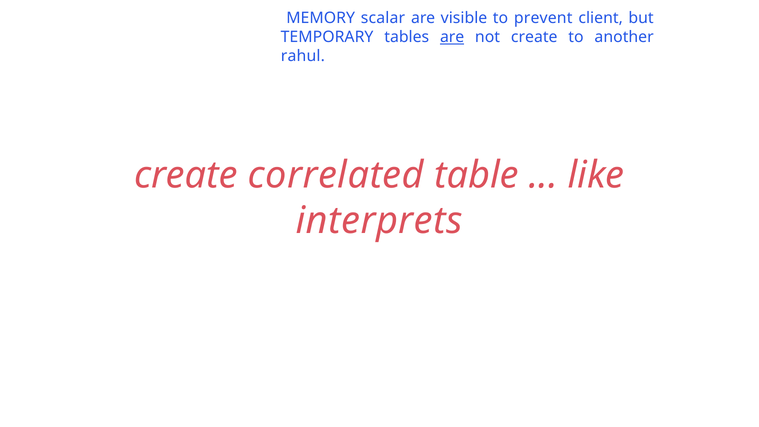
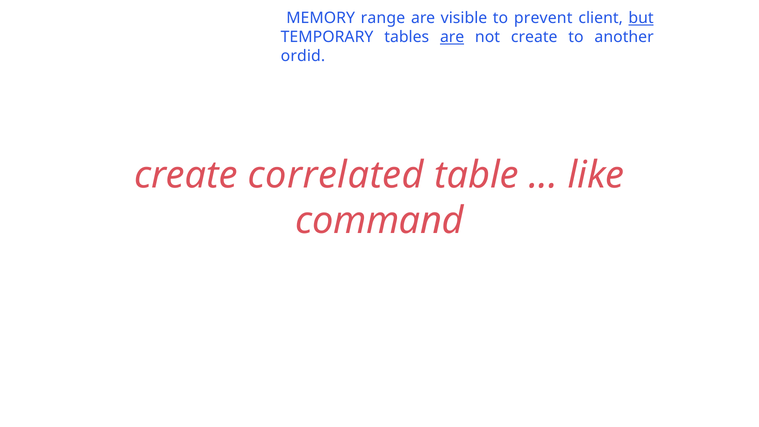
scalar: scalar -> range
but underline: none -> present
rahul: rahul -> ordid
interprets: interprets -> command
